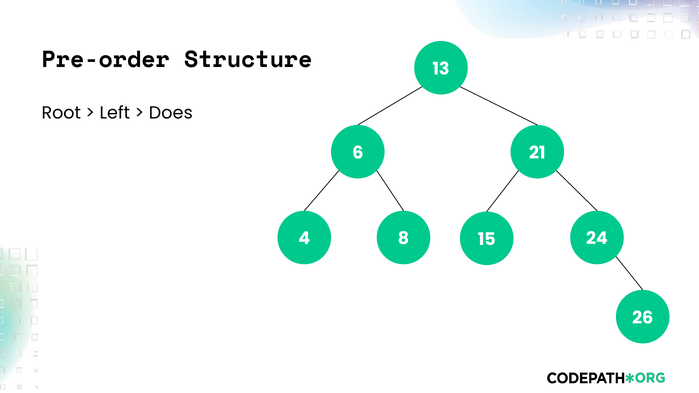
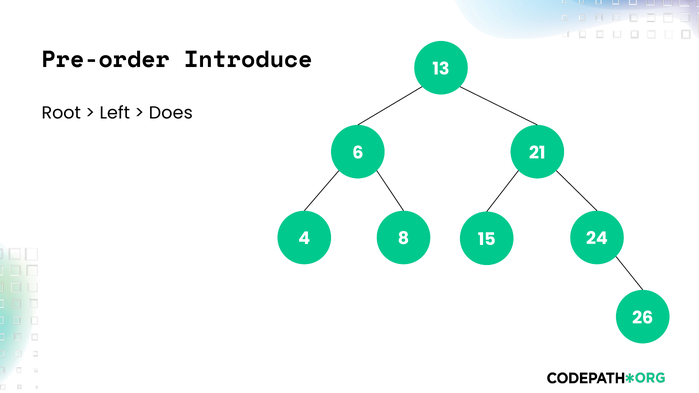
Structure: Structure -> Introduce
